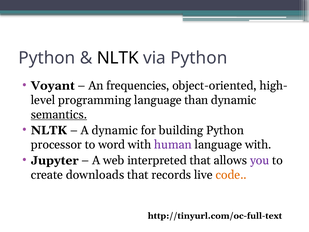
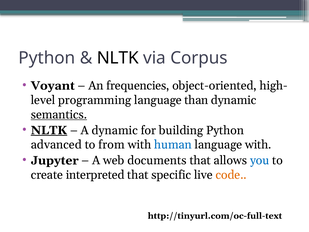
via Python: Python -> Corpus
NLTK at (49, 130) underline: none -> present
processor: processor -> advanced
word: word -> from
human colour: purple -> blue
interpreted: interpreted -> documents
you colour: purple -> blue
downloads: downloads -> interpreted
records: records -> specific
